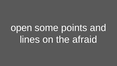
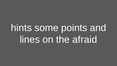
open: open -> hints
